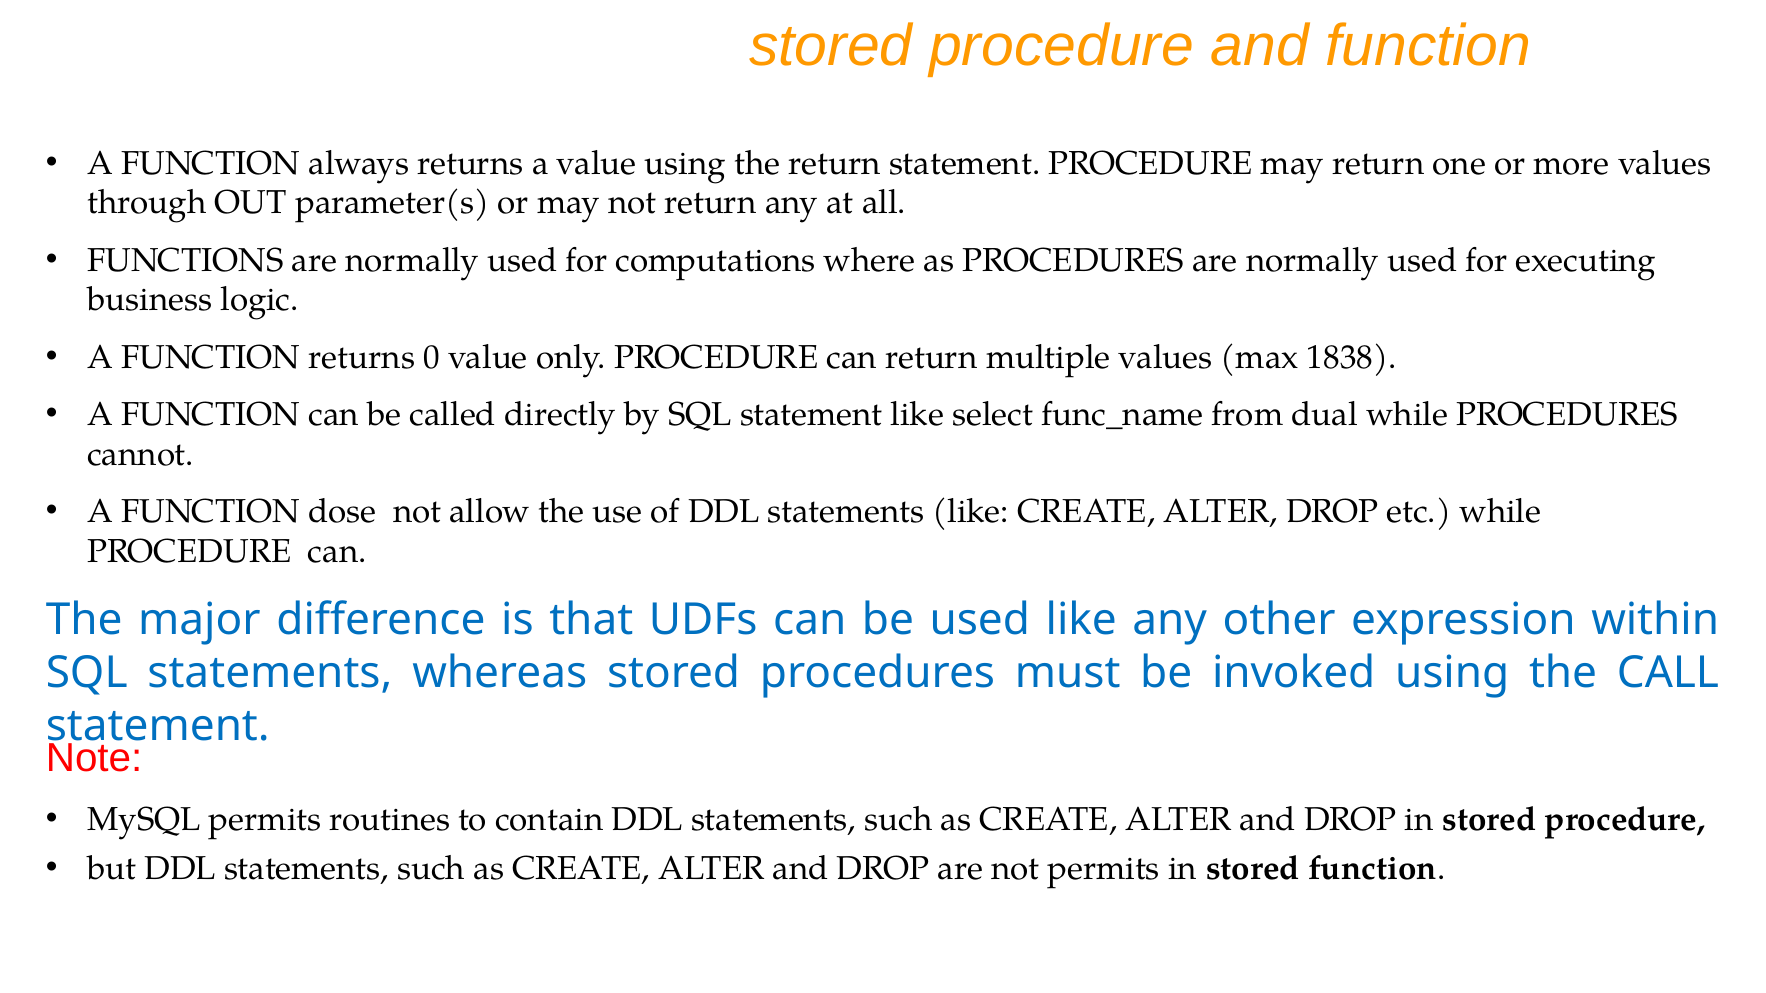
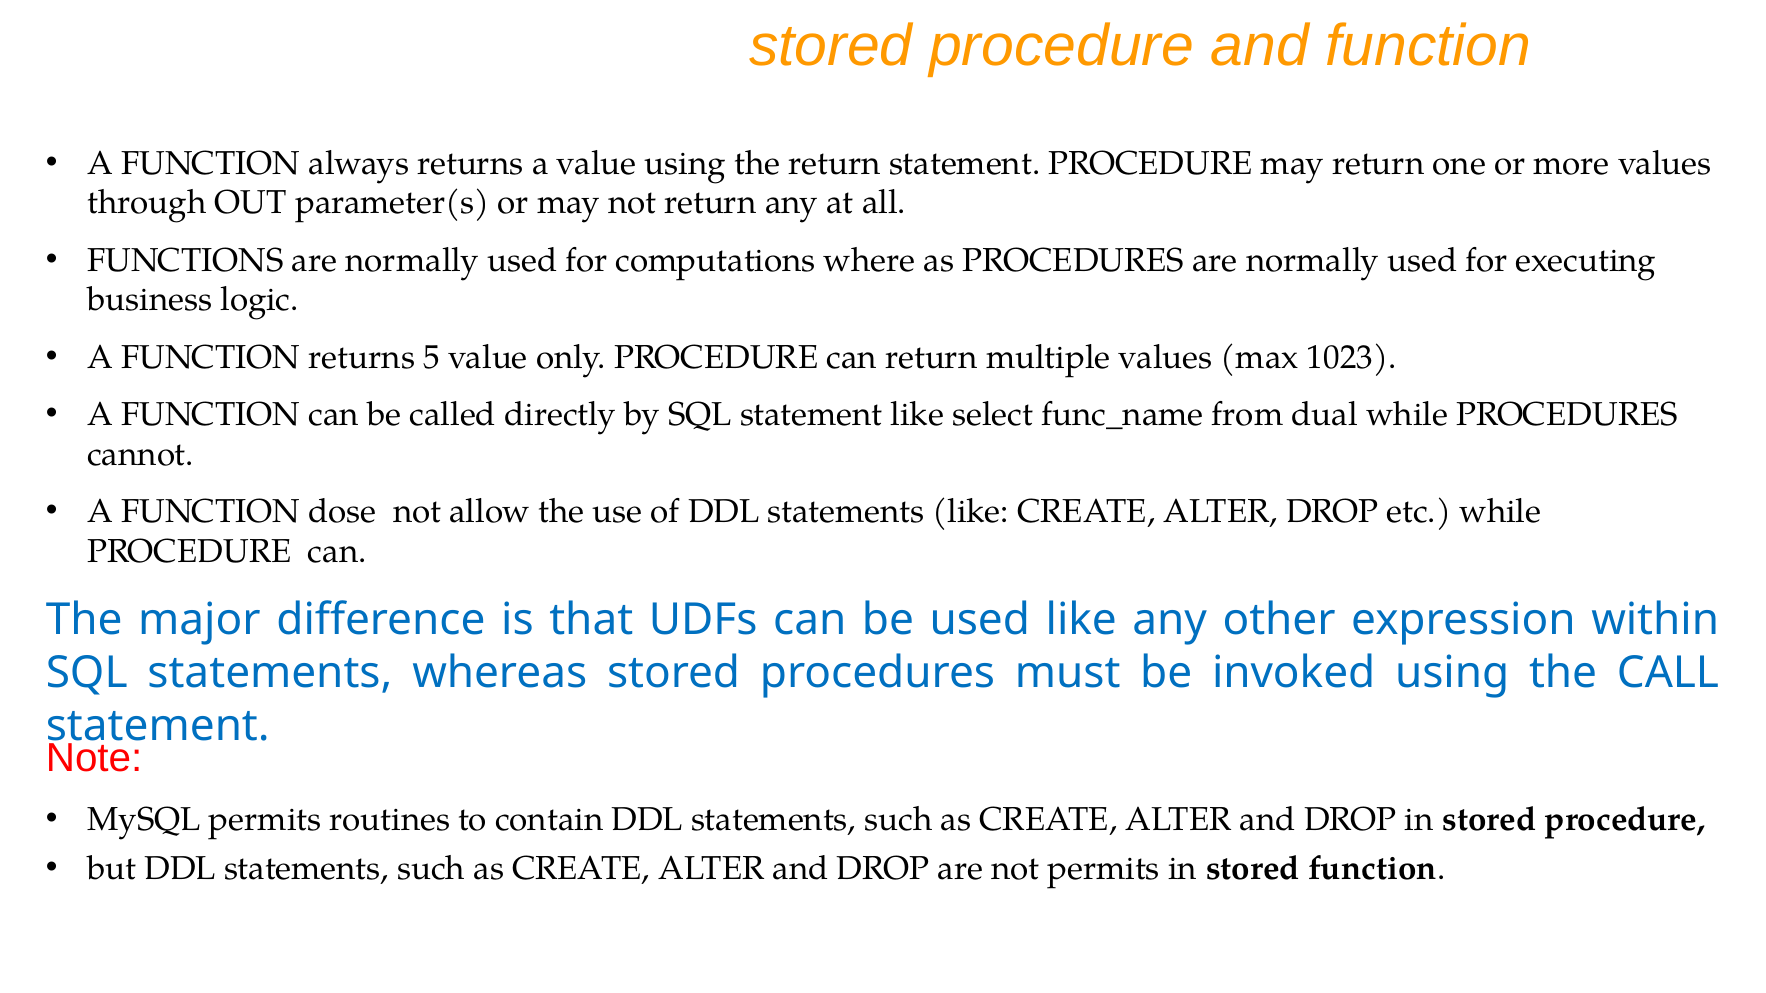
0: 0 -> 5
1838: 1838 -> 1023
